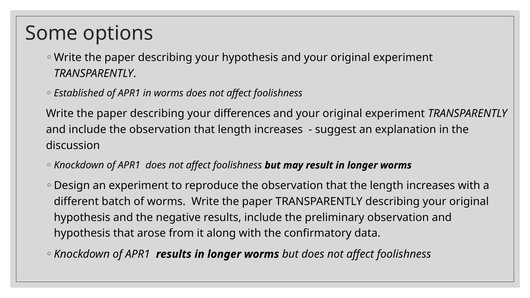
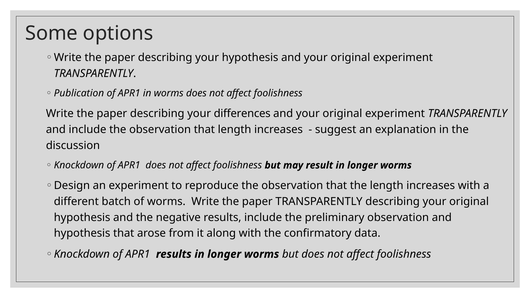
Established: Established -> Publication
